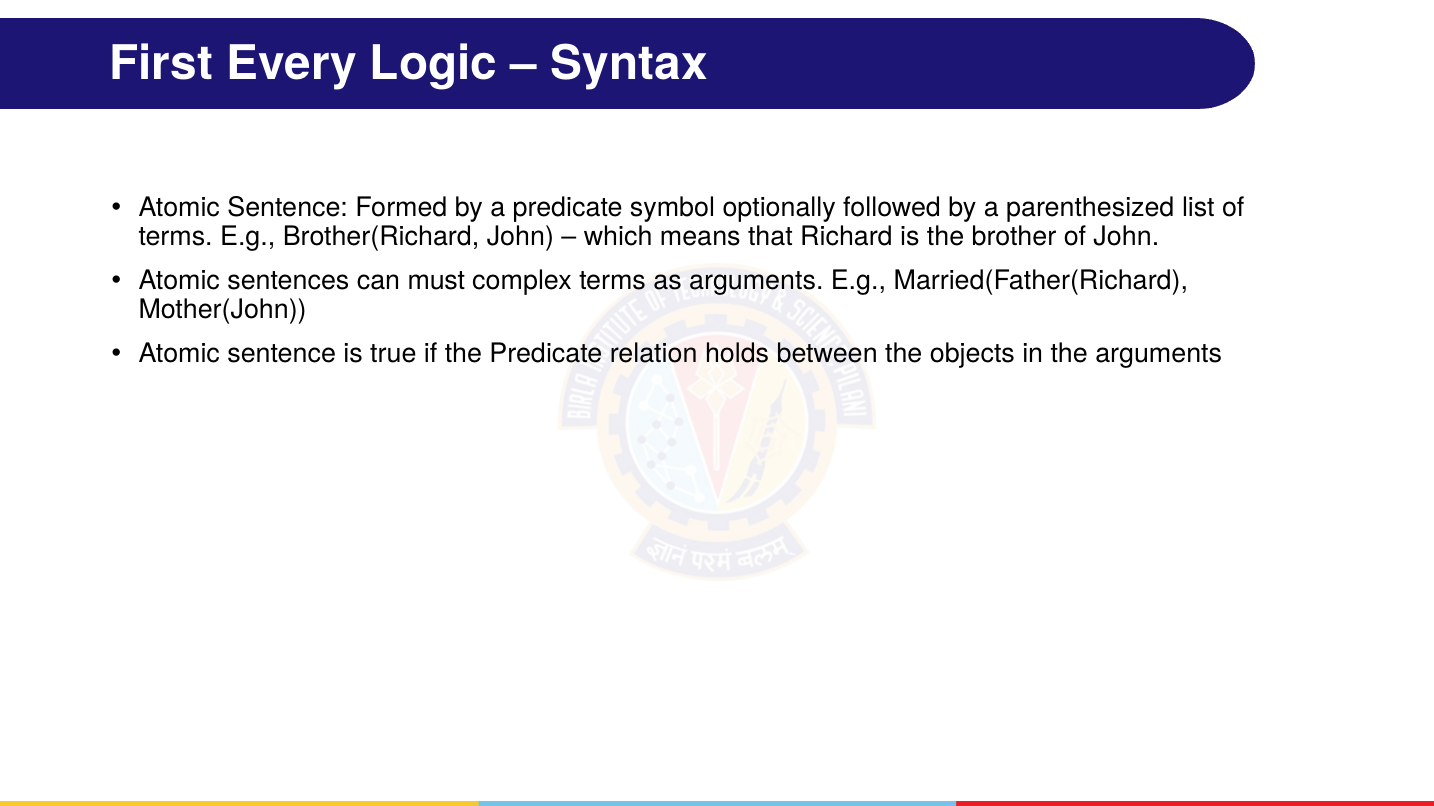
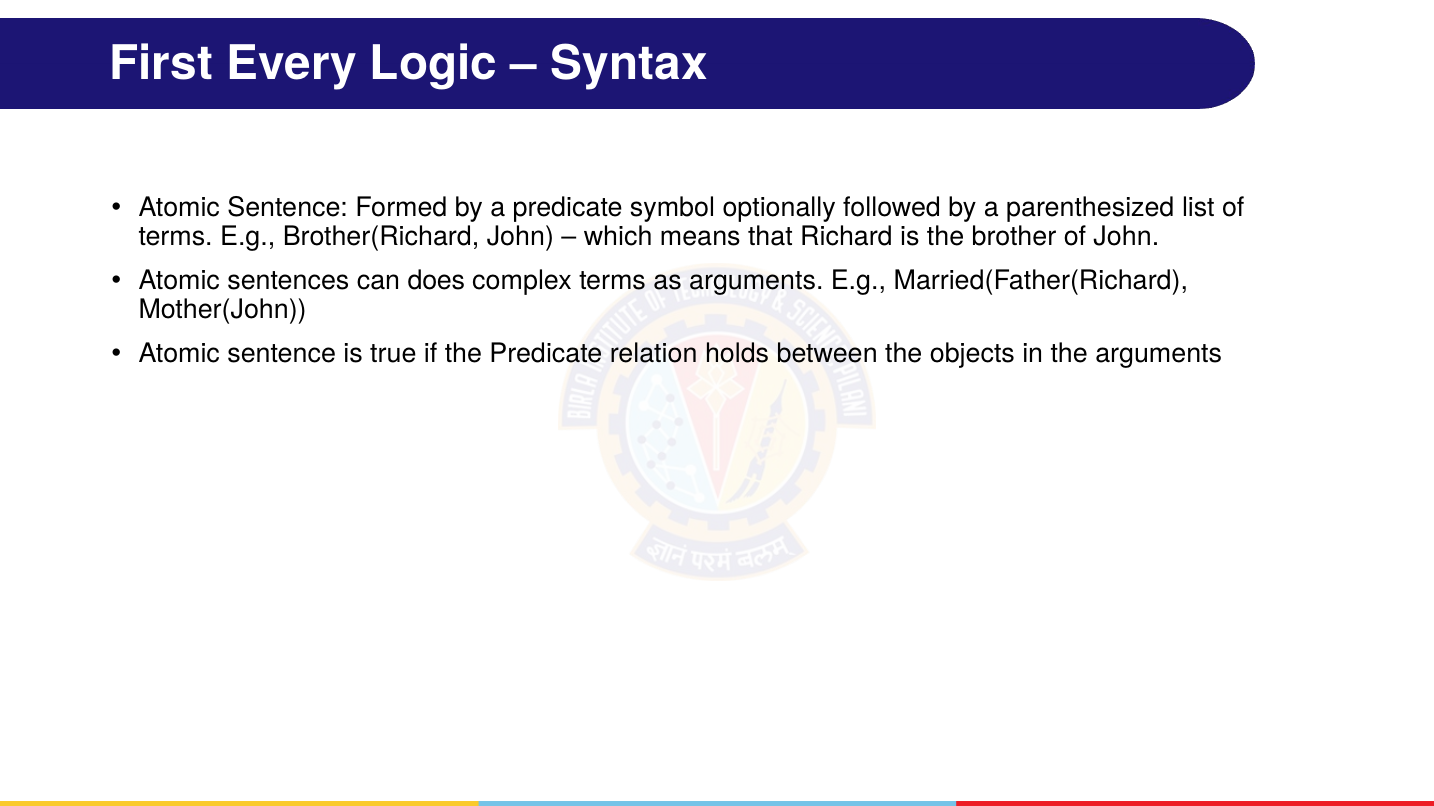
must: must -> does
